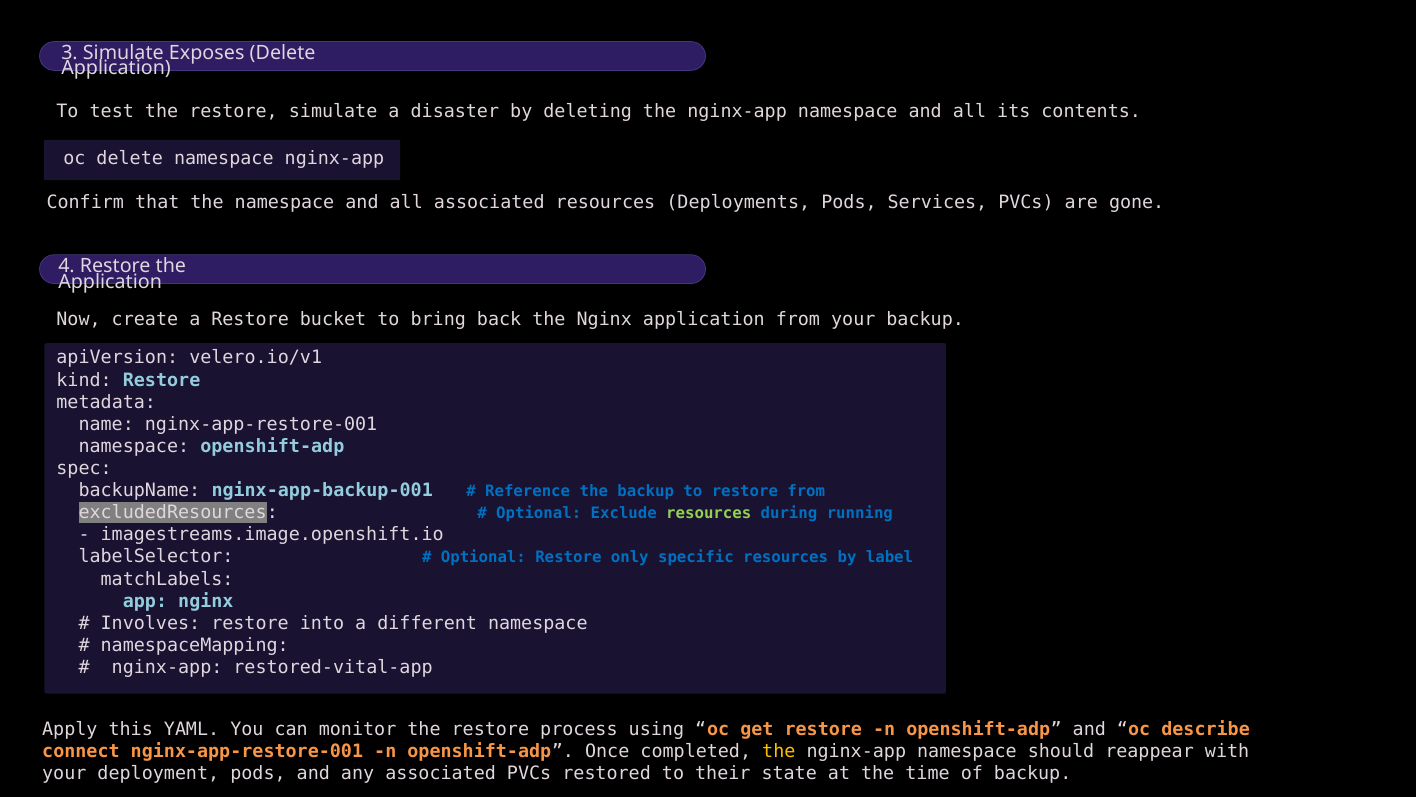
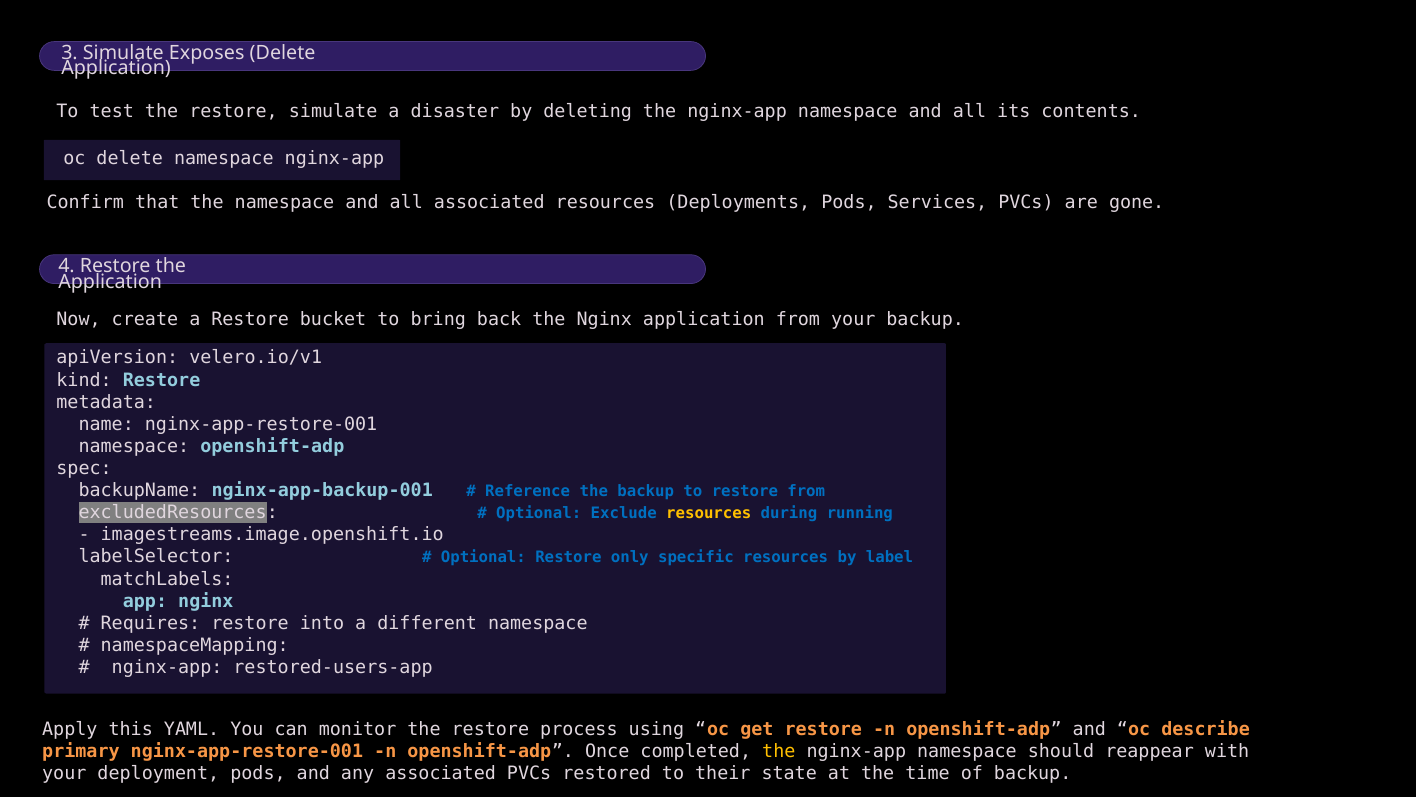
resources at (709, 513) colour: light green -> yellow
Involves: Involves -> Requires
restored-vital-app: restored-vital-app -> restored-users-app
connect: connect -> primary
